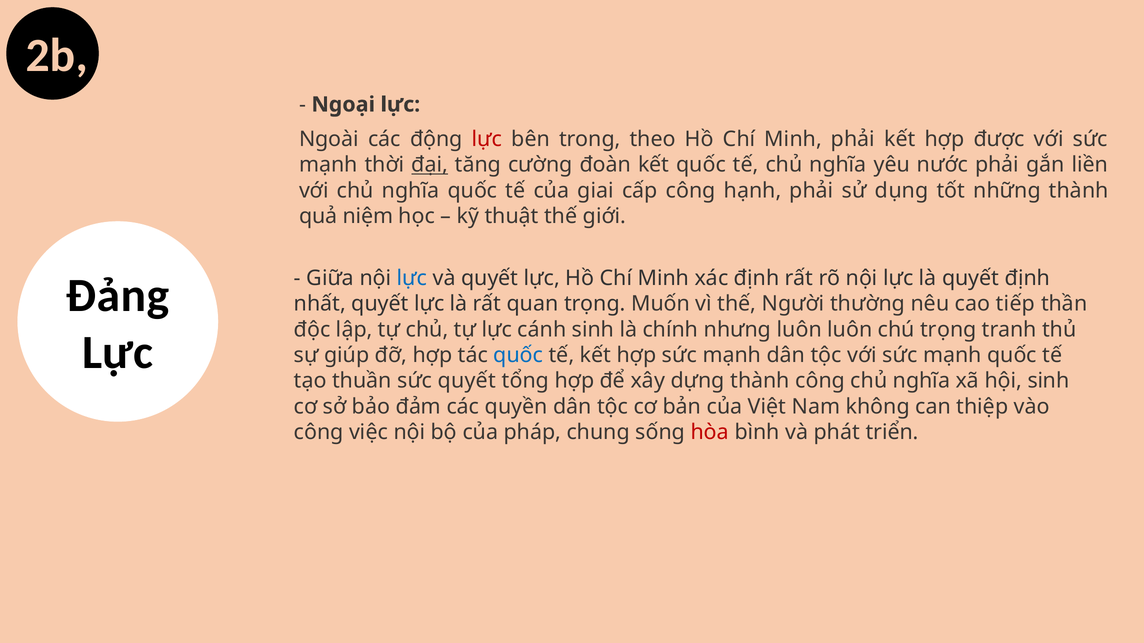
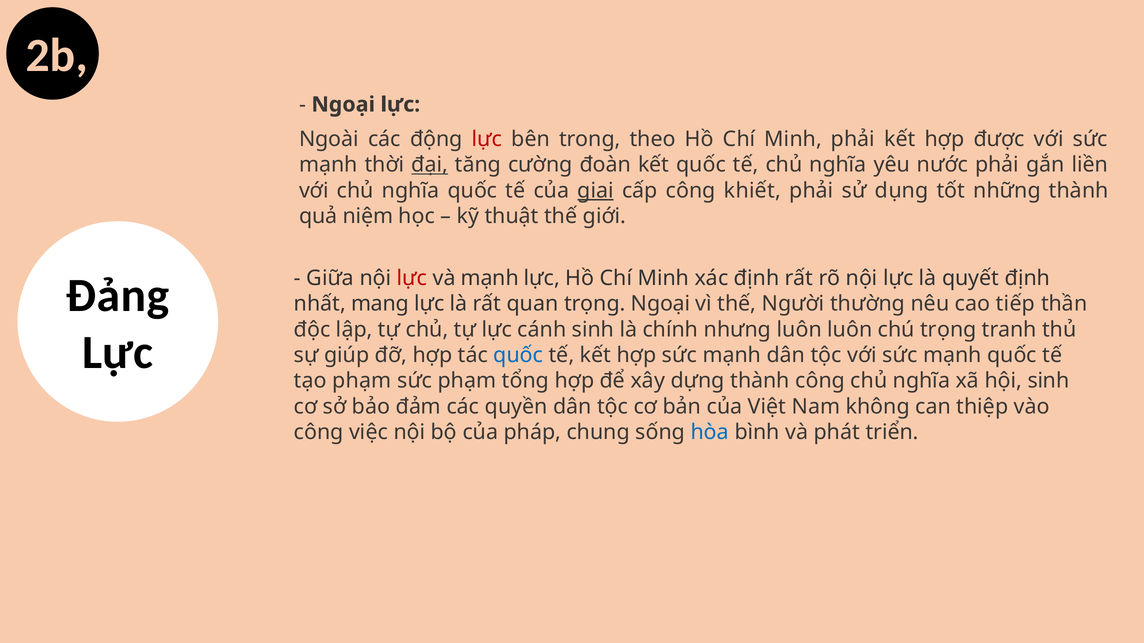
giai underline: none -> present
hạnh: hạnh -> khiết
lực at (412, 278) colour: blue -> red
và quyết: quyết -> mạnh
nhất quyết: quyết -> mang
Muốn at (661, 304): Muốn -> Ngoại
tạo thuần: thuần -> phạm
sức quyết: quyết -> phạm
hòa colour: red -> blue
